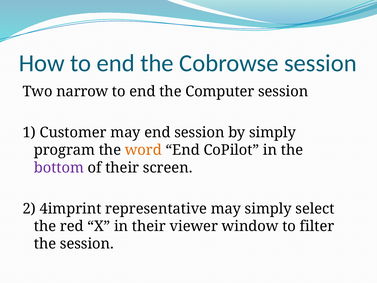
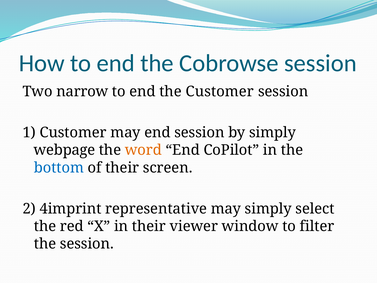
the Computer: Computer -> Customer
program: program -> webpage
bottom colour: purple -> blue
